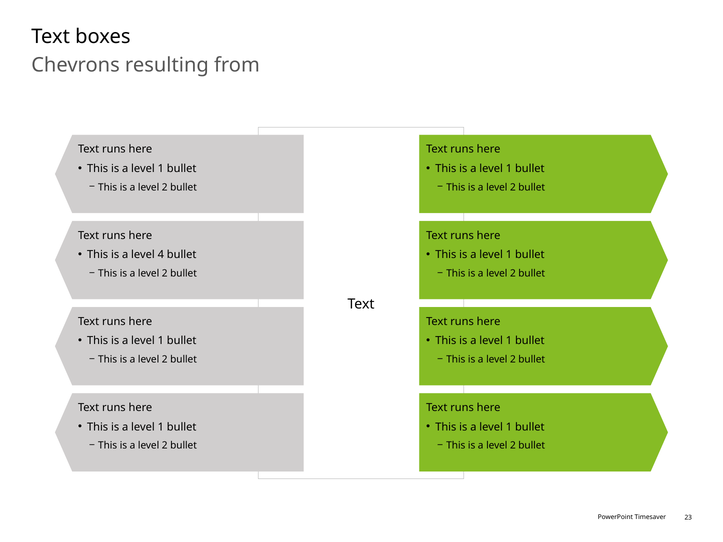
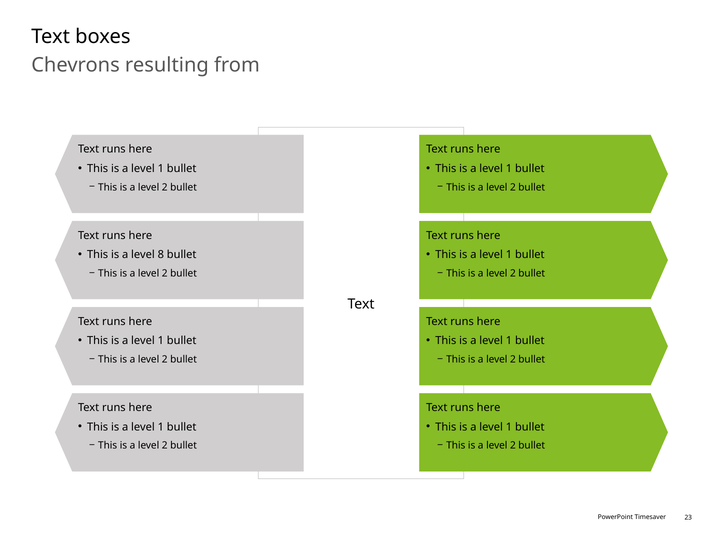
4: 4 -> 8
